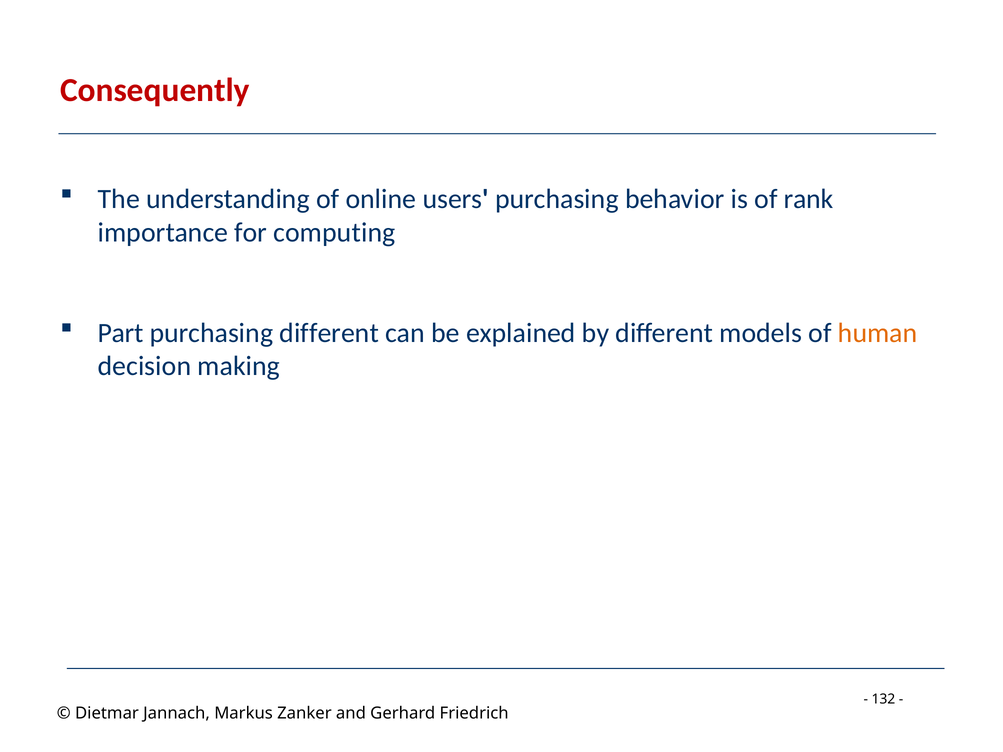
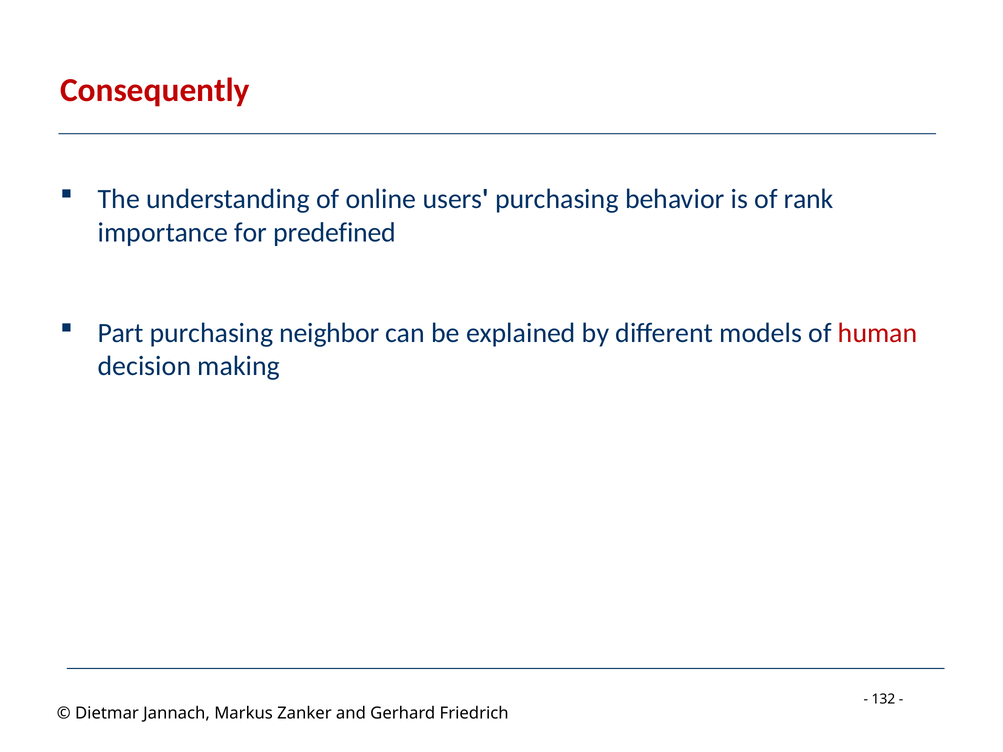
computing: computing -> predefined
purchasing different: different -> neighbor
human colour: orange -> red
